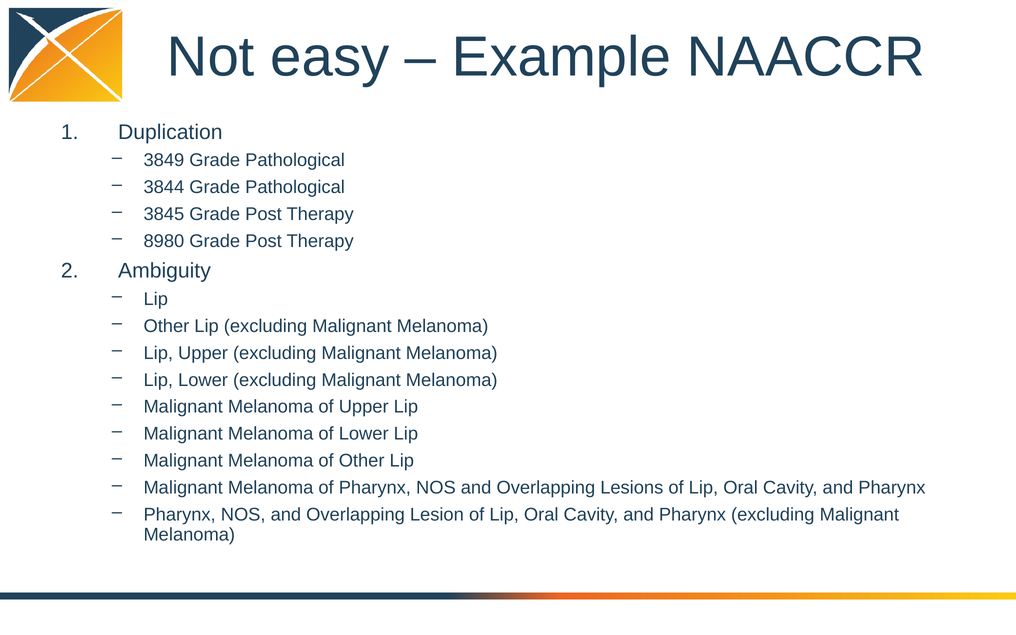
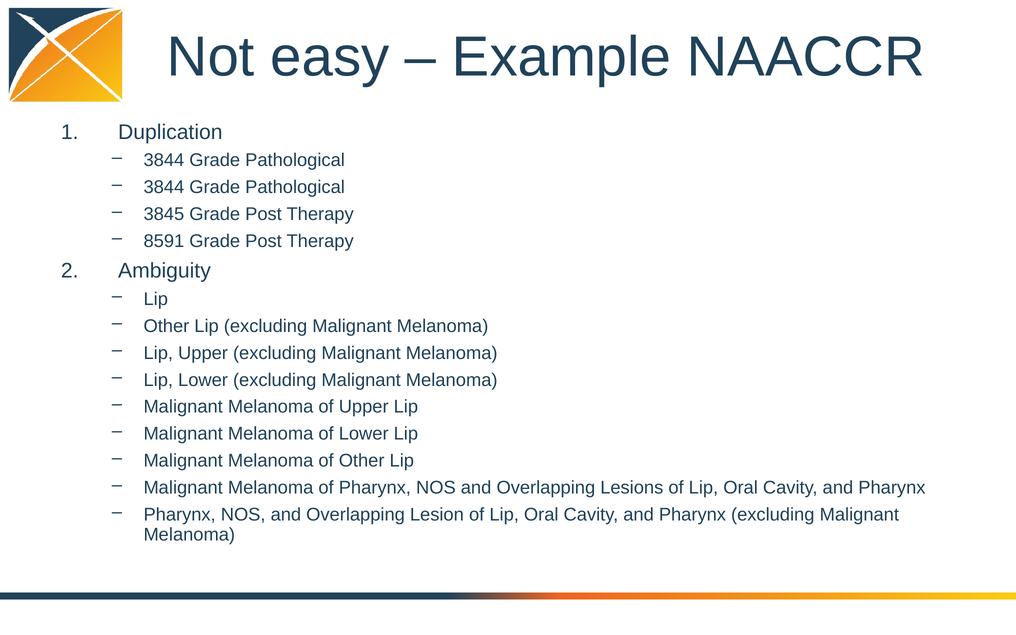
3849 at (164, 160): 3849 -> 3844
8980: 8980 -> 8591
